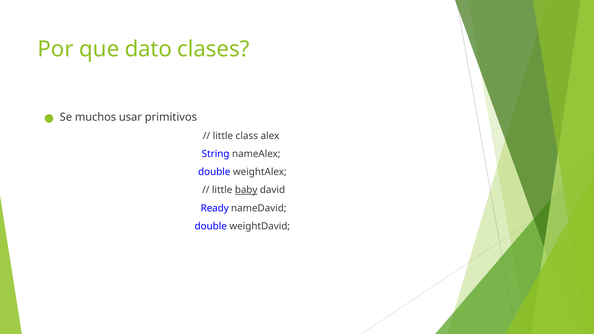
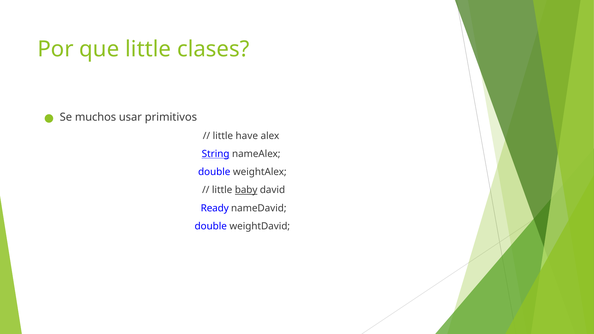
que dato: dato -> little
class: class -> have
String underline: none -> present
